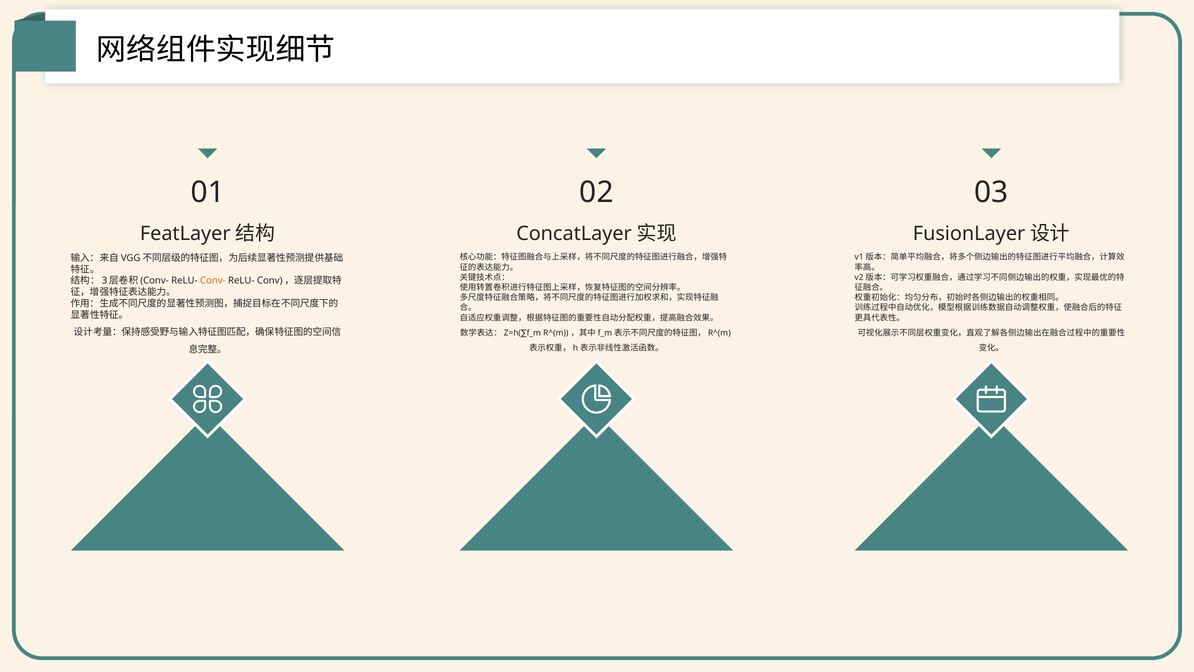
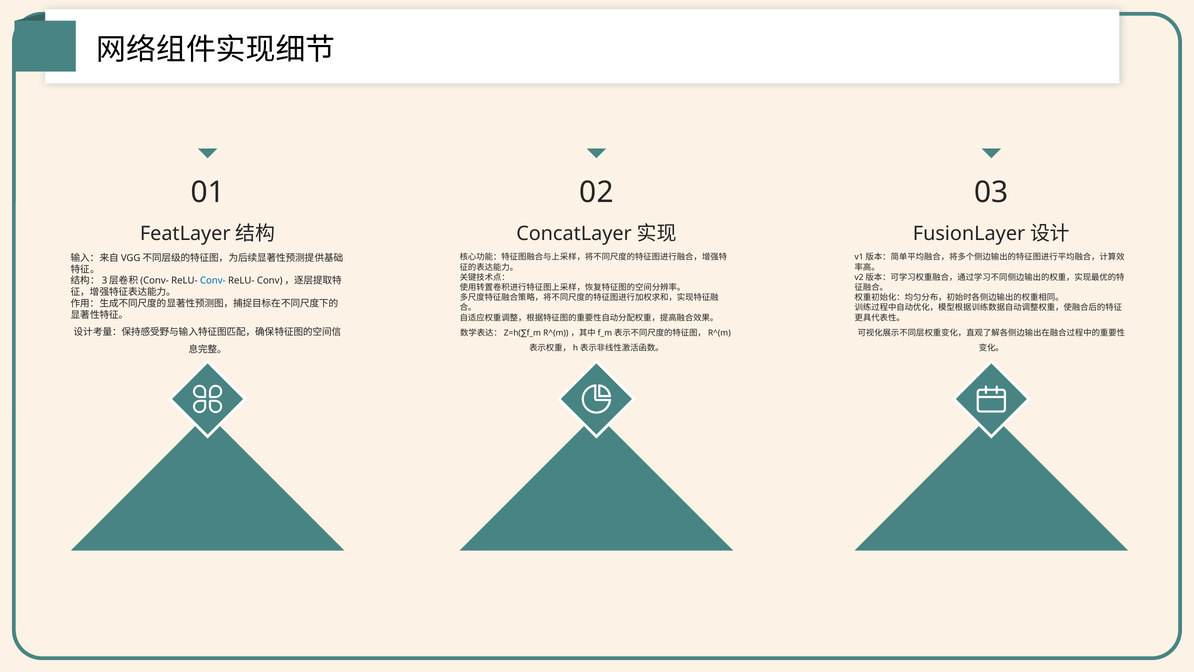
Conv- colour: orange -> blue
